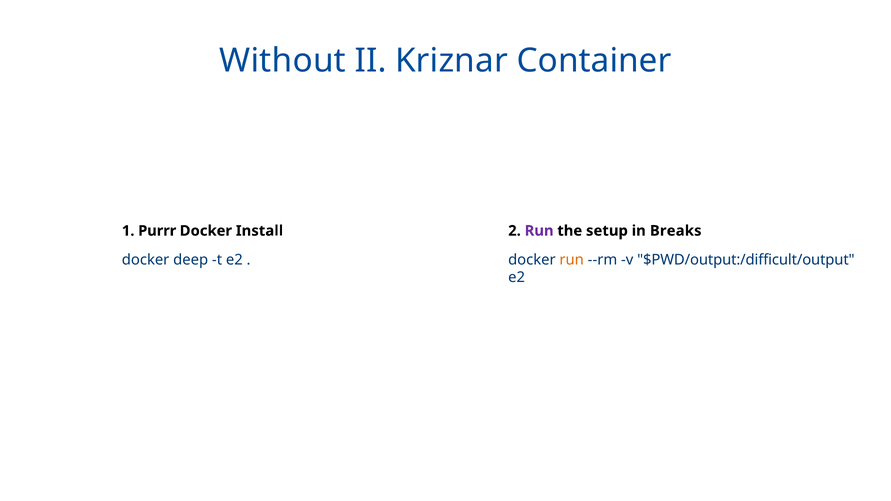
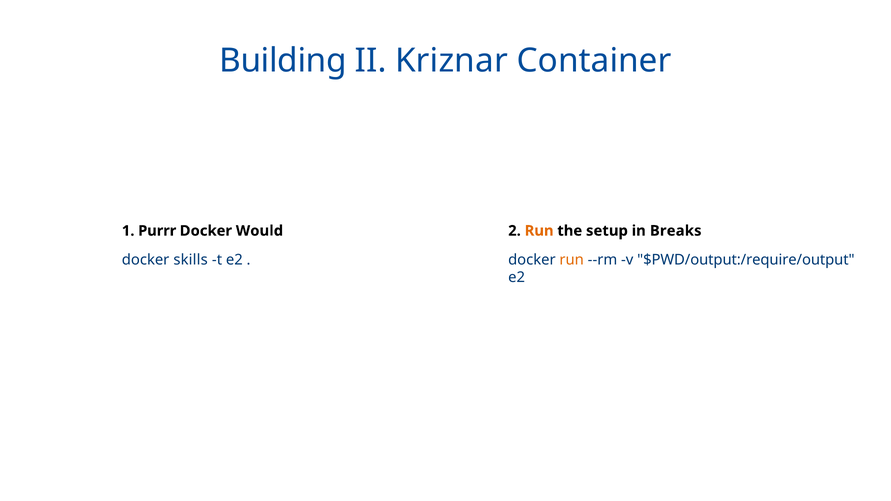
Without: Without -> Building
Install: Install -> Would
Run at (539, 231) colour: purple -> orange
$PWD/output:/difficult/output: $PWD/output:/difficult/output -> $PWD/output:/require/output
deep: deep -> skills
